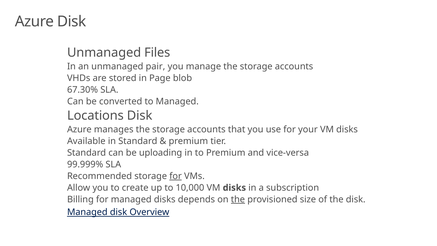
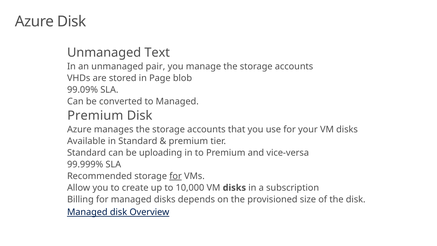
Files: Files -> Text
67.30%: 67.30% -> 99.09%
Locations at (95, 116): Locations -> Premium
the at (238, 199) underline: present -> none
